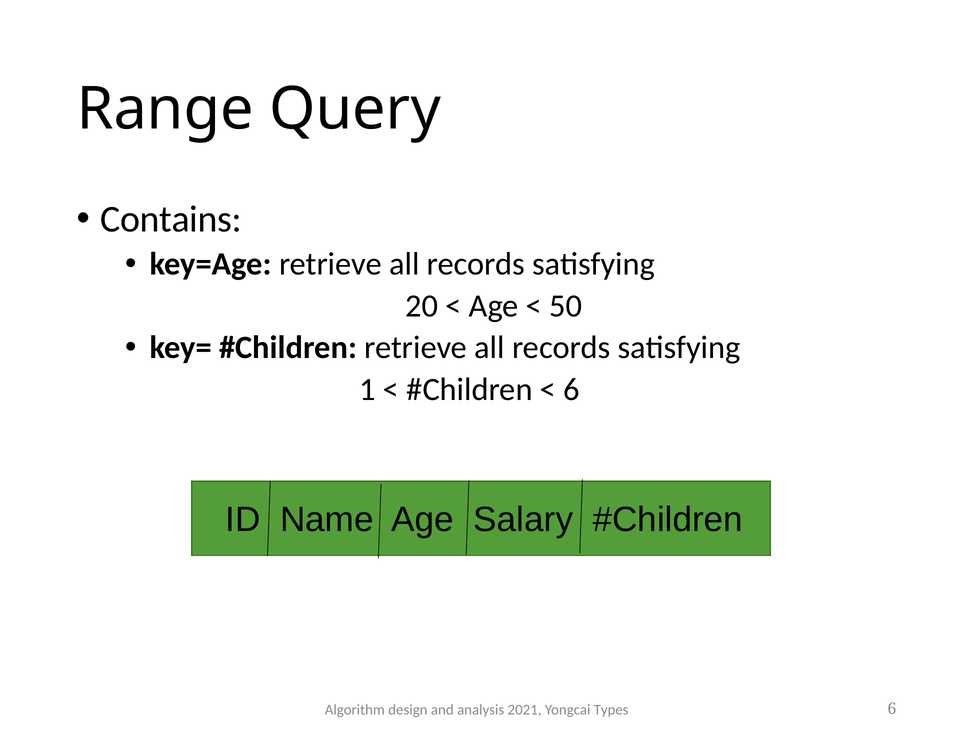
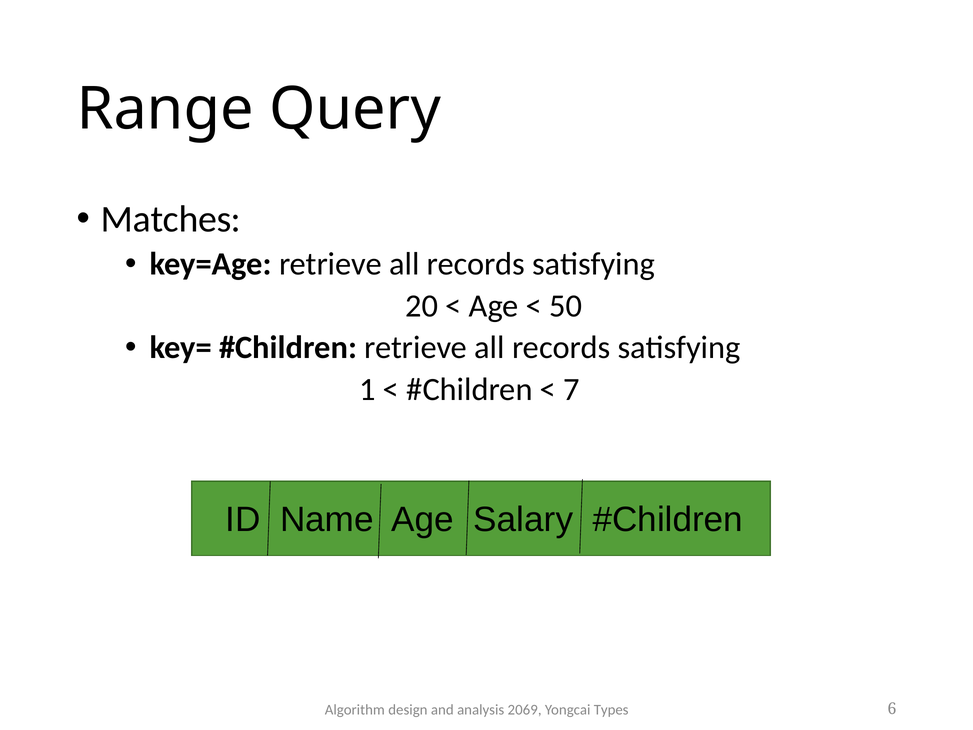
Contains: Contains -> Matches
6 at (572, 389): 6 -> 7
2021: 2021 -> 2069
